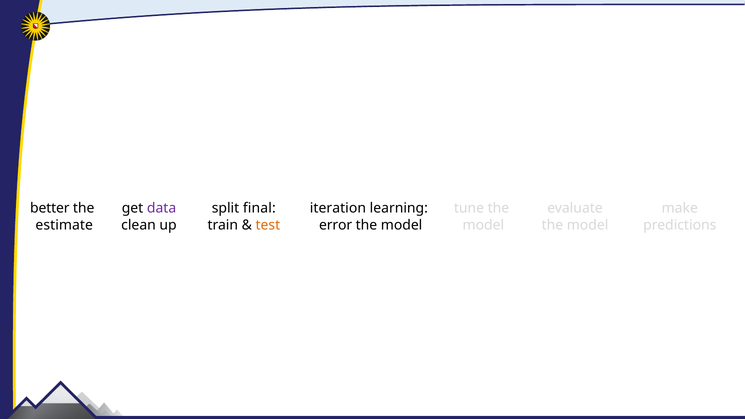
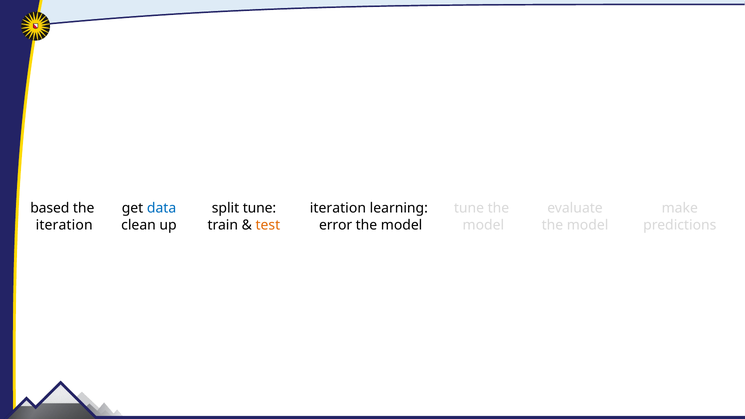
better: better -> based
data colour: purple -> blue
split final: final -> tune
estimate at (64, 225): estimate -> iteration
